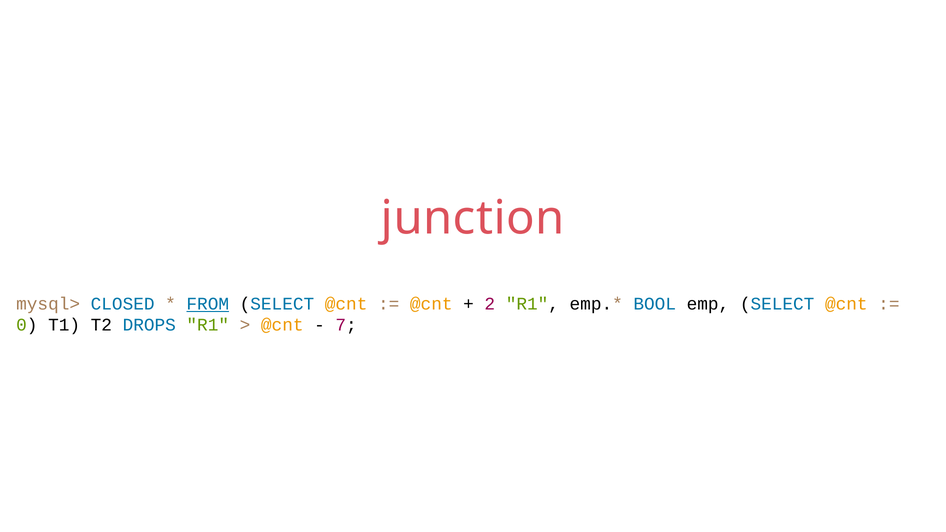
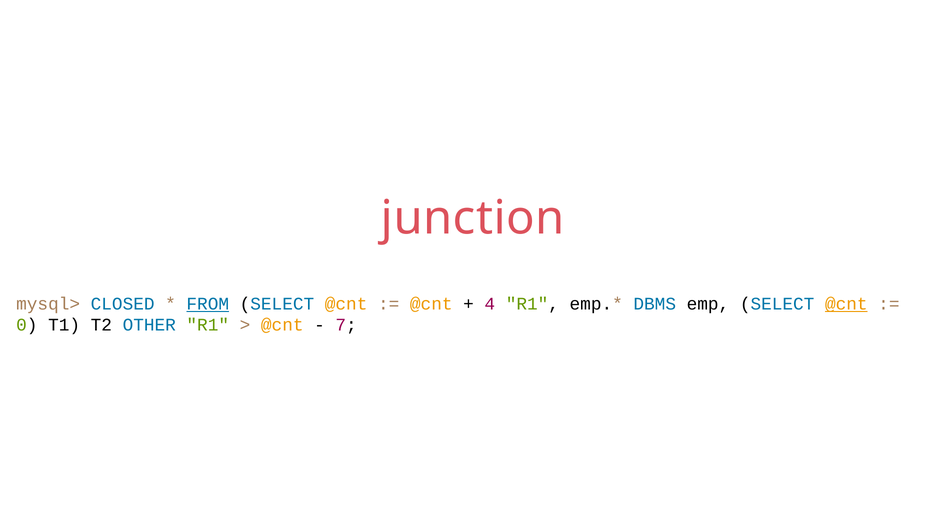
2: 2 -> 4
BOOL: BOOL -> DBMS
@cnt at (846, 304) underline: none -> present
DROPS: DROPS -> OTHER
